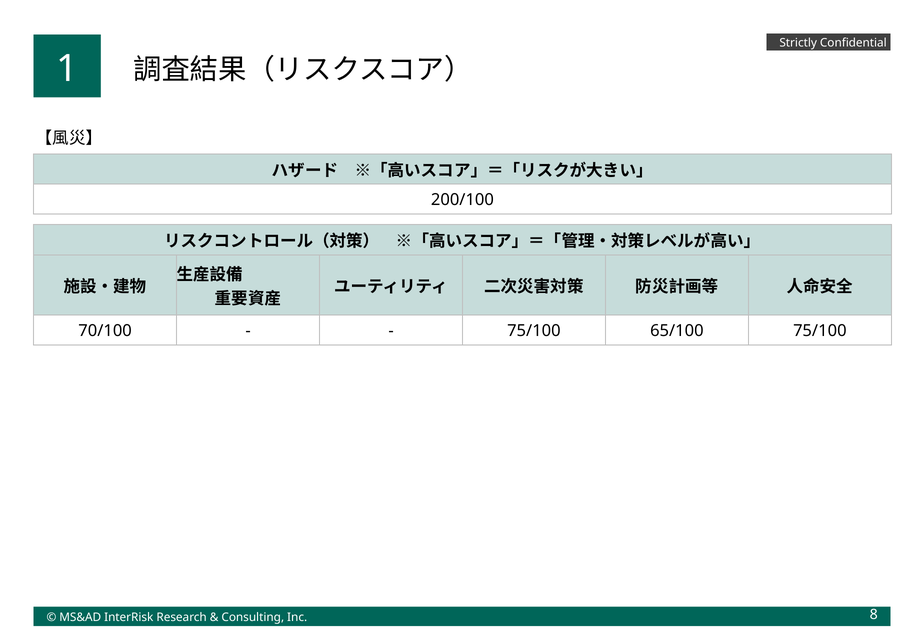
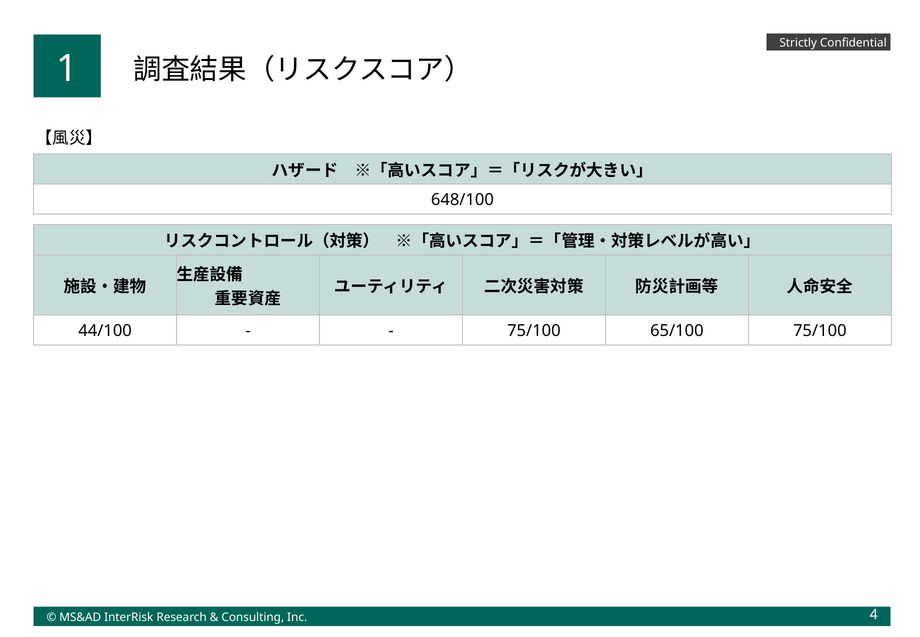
200/100: 200/100 -> 648/100
70/100: 70/100 -> 44/100
8: 8 -> 4
